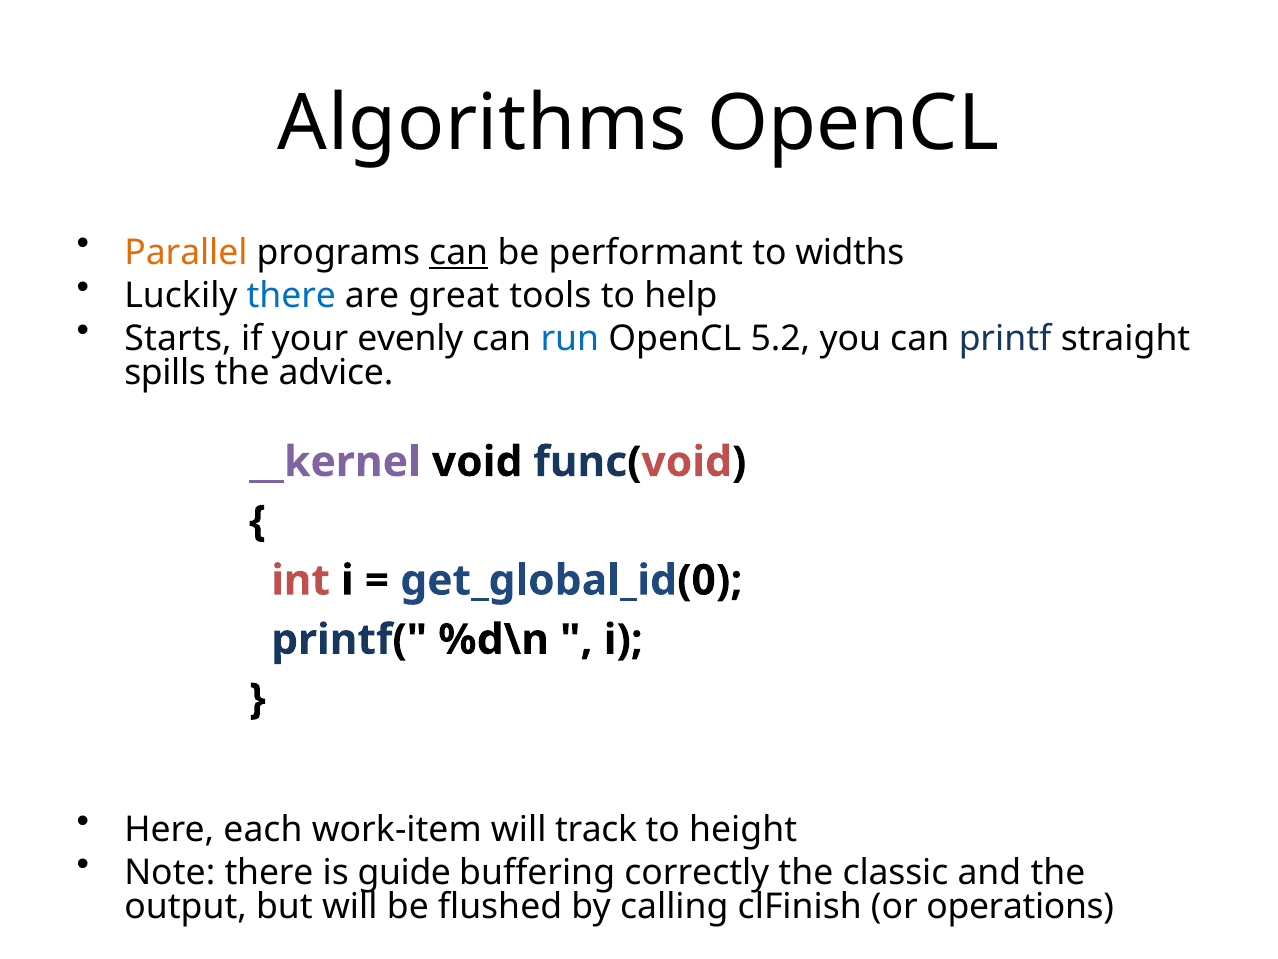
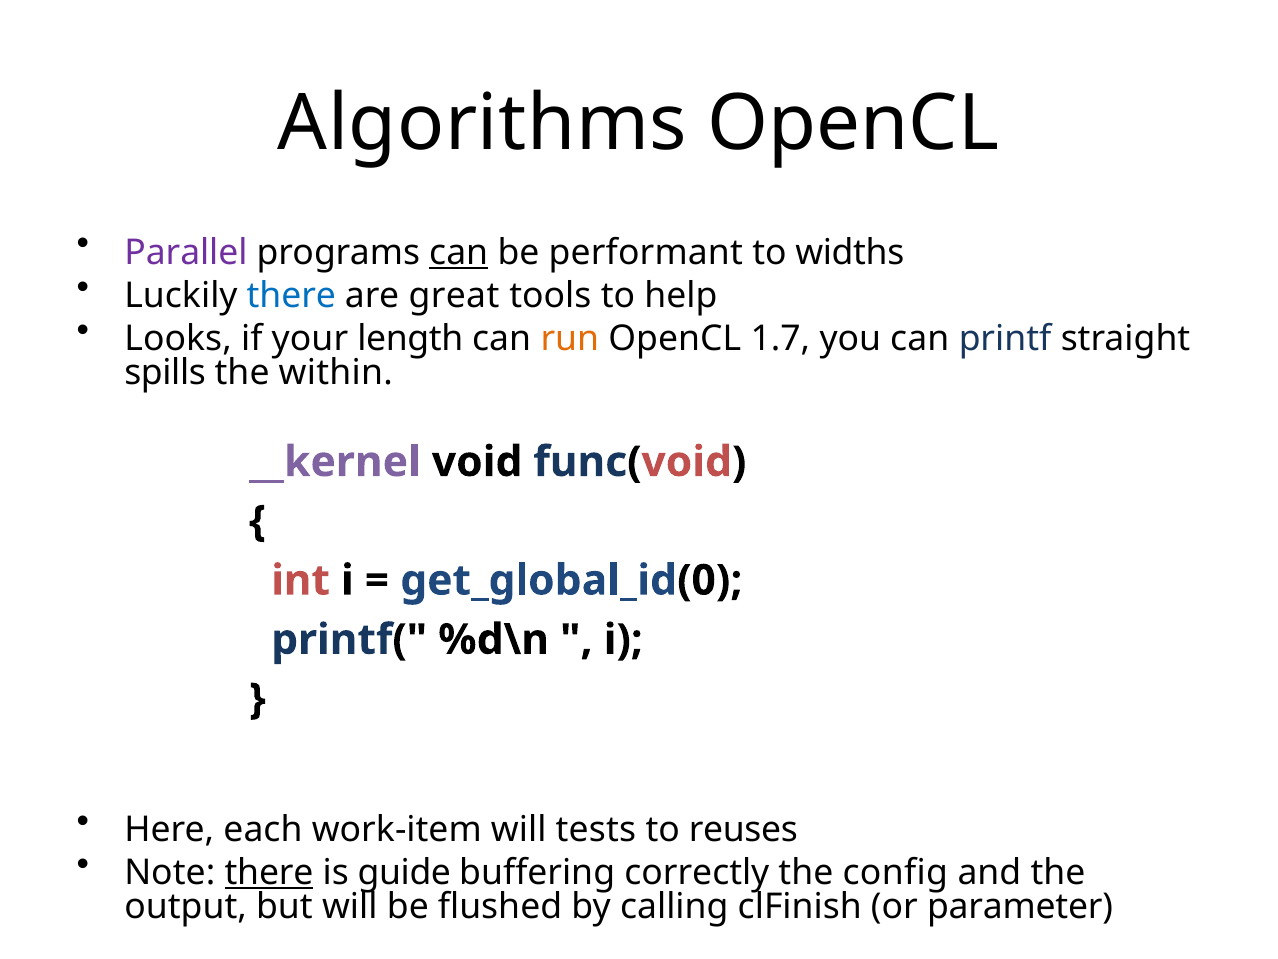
Parallel colour: orange -> purple
Starts: Starts -> Looks
evenly: evenly -> length
run colour: blue -> orange
5.2: 5.2 -> 1.7
advice: advice -> within
track: track -> tests
height: height -> reuses
there at (269, 872) underline: none -> present
classic: classic -> config
operations: operations -> parameter
